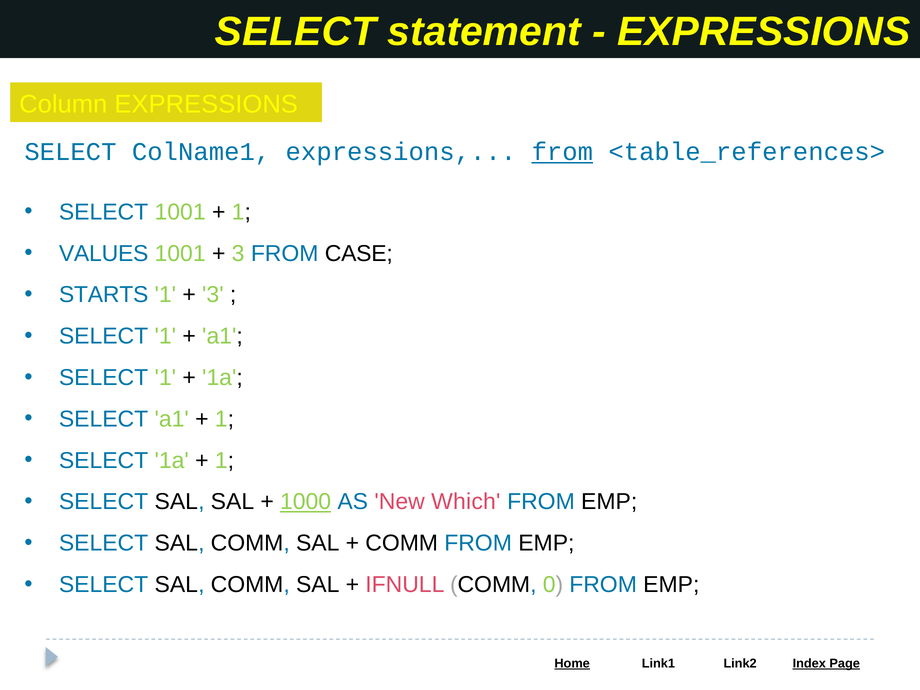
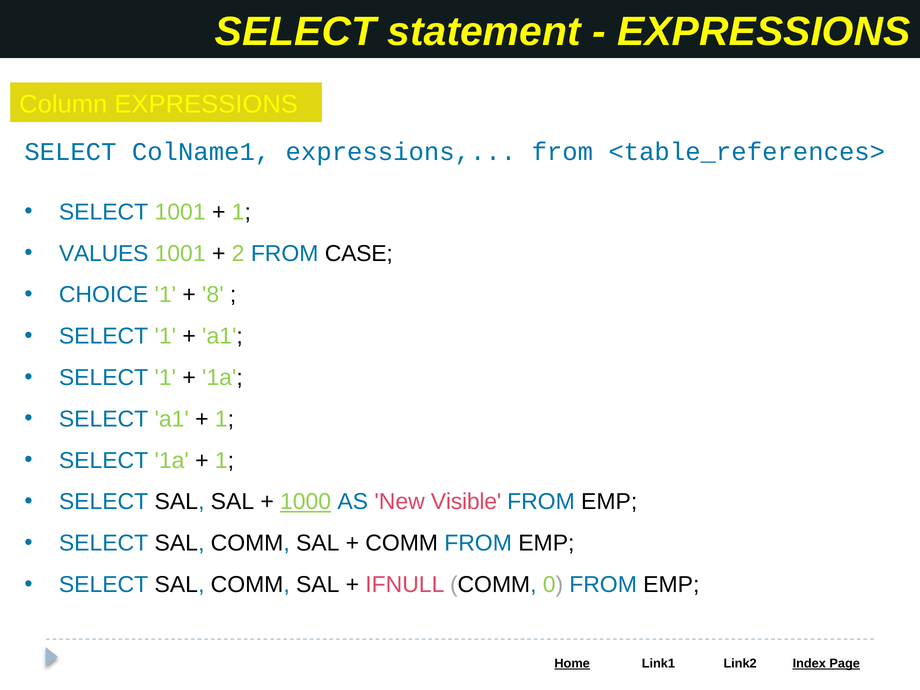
from at (562, 152) underline: present -> none
3 at (238, 253): 3 -> 2
STARTS: STARTS -> CHOICE
3 at (213, 295): 3 -> 8
Which: Which -> Visible
